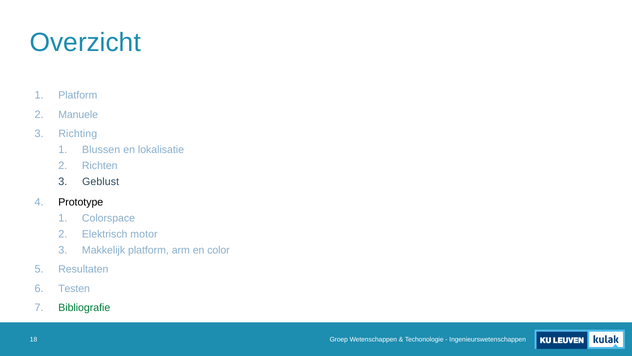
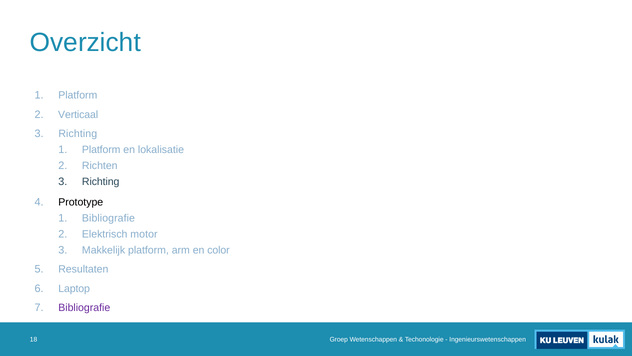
Manuele: Manuele -> Verticaal
Blussen at (101, 150): Blussen -> Platform
Geblust at (101, 181): Geblust -> Richting
Colorspace at (109, 218): Colorspace -> Bibliografie
Testen: Testen -> Laptop
Bibliografie at (84, 307) colour: green -> purple
